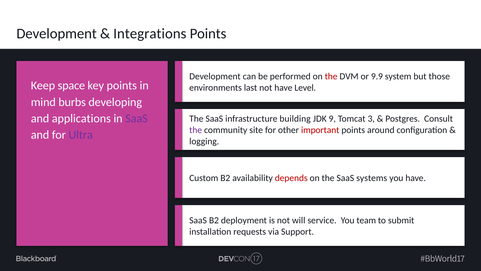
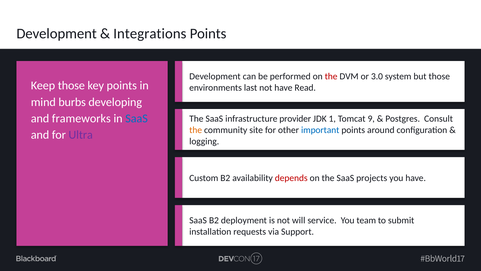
9.9: 9.9 -> 3.0
Keep space: space -> those
Level: Level -> Read
applications: applications -> frameworks
SaaS at (137, 118) colour: purple -> blue
building: building -> provider
9: 9 -> 1
3: 3 -> 9
the at (196, 130) colour: purple -> orange
important colour: red -> blue
systems: systems -> projects
